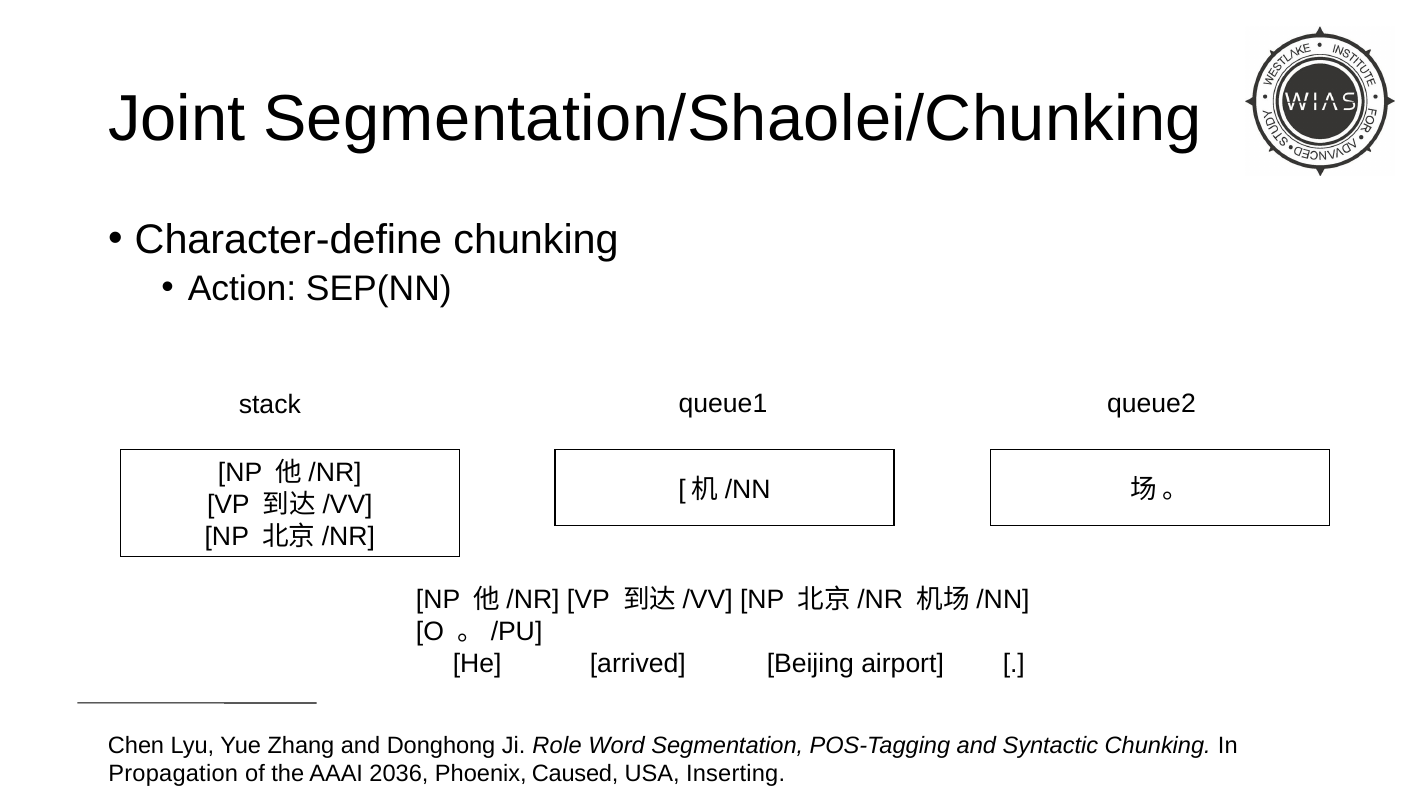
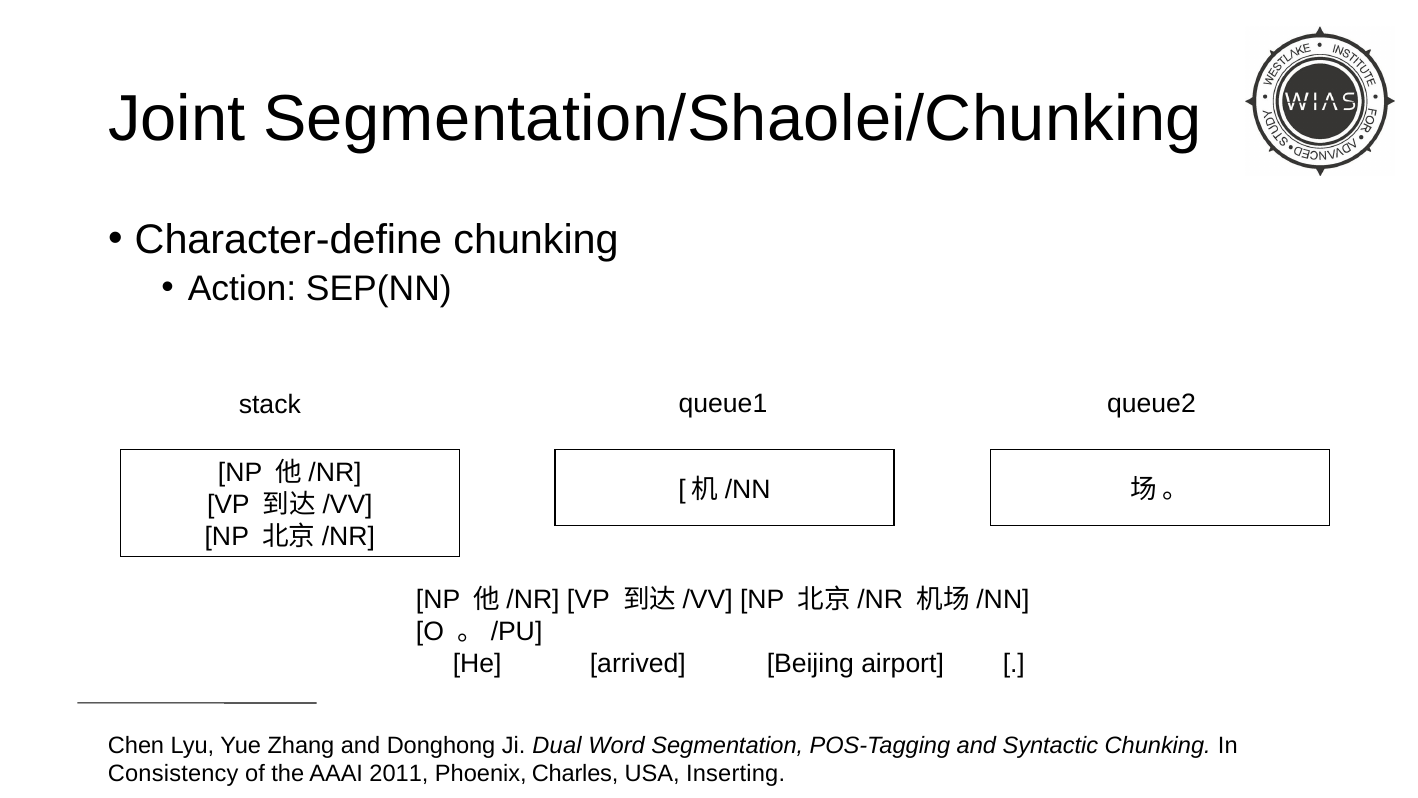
Role: Role -> Dual
Propagation: Propagation -> Consistency
2036: 2036 -> 2011
Caused: Caused -> Charles
